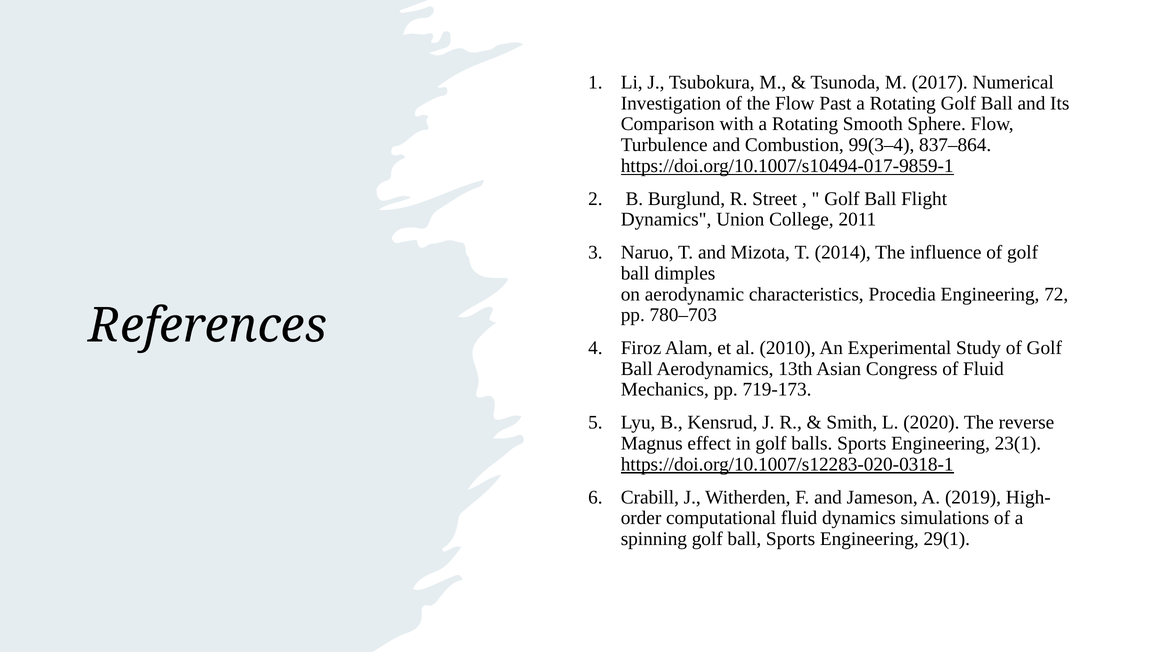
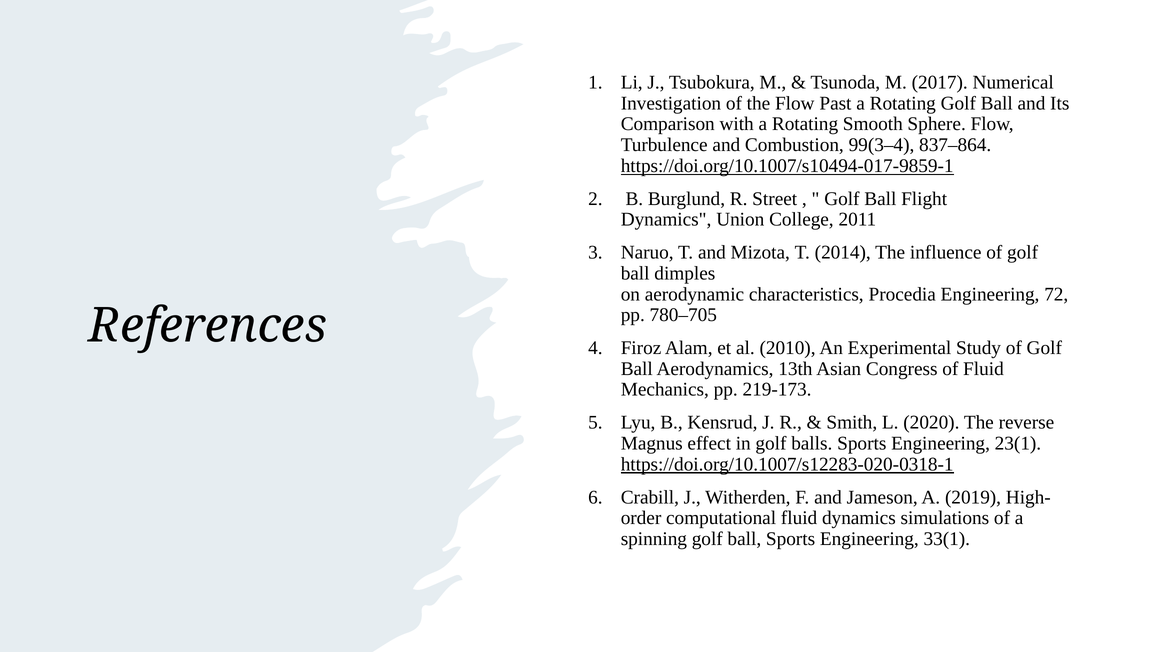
780–703: 780–703 -> 780–705
719-173: 719-173 -> 219-173
29(1: 29(1 -> 33(1
